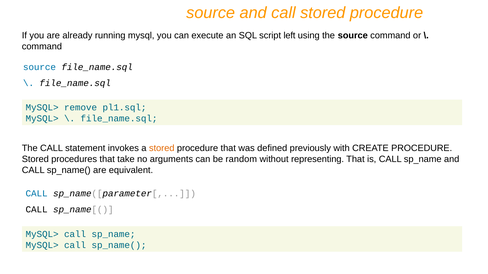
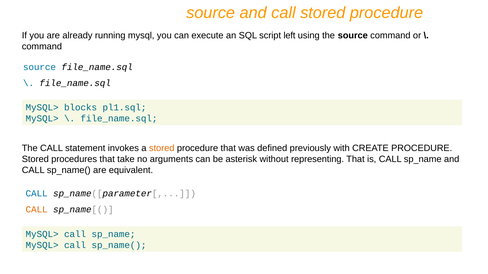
remove: remove -> blocks
random: random -> asterisk
CALL at (37, 210) colour: black -> orange
